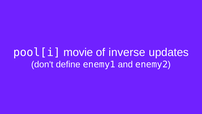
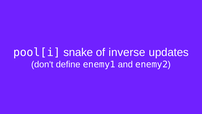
movie: movie -> snake
